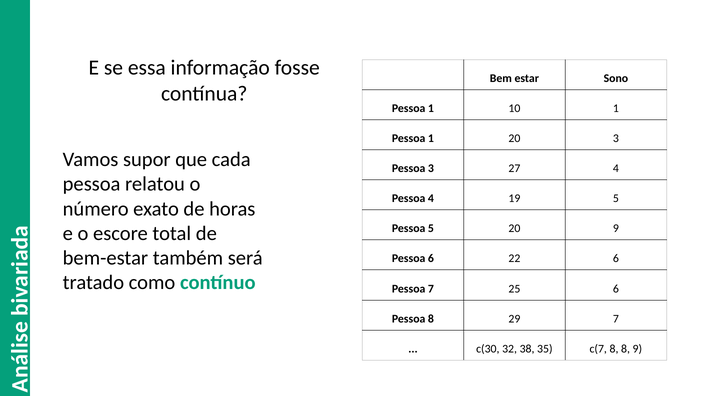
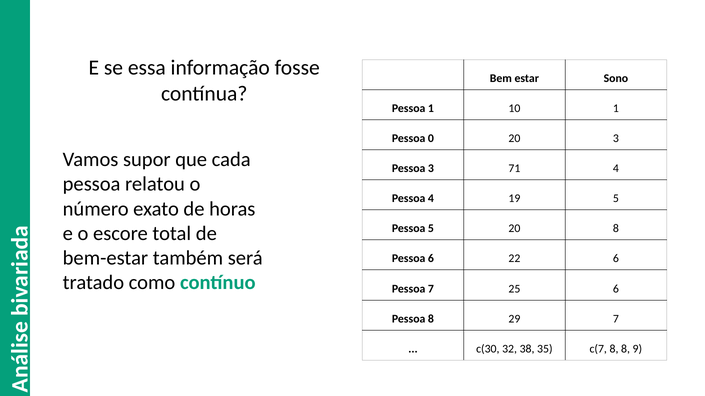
1 at (431, 139): 1 -> 0
27: 27 -> 71
20 9: 9 -> 8
